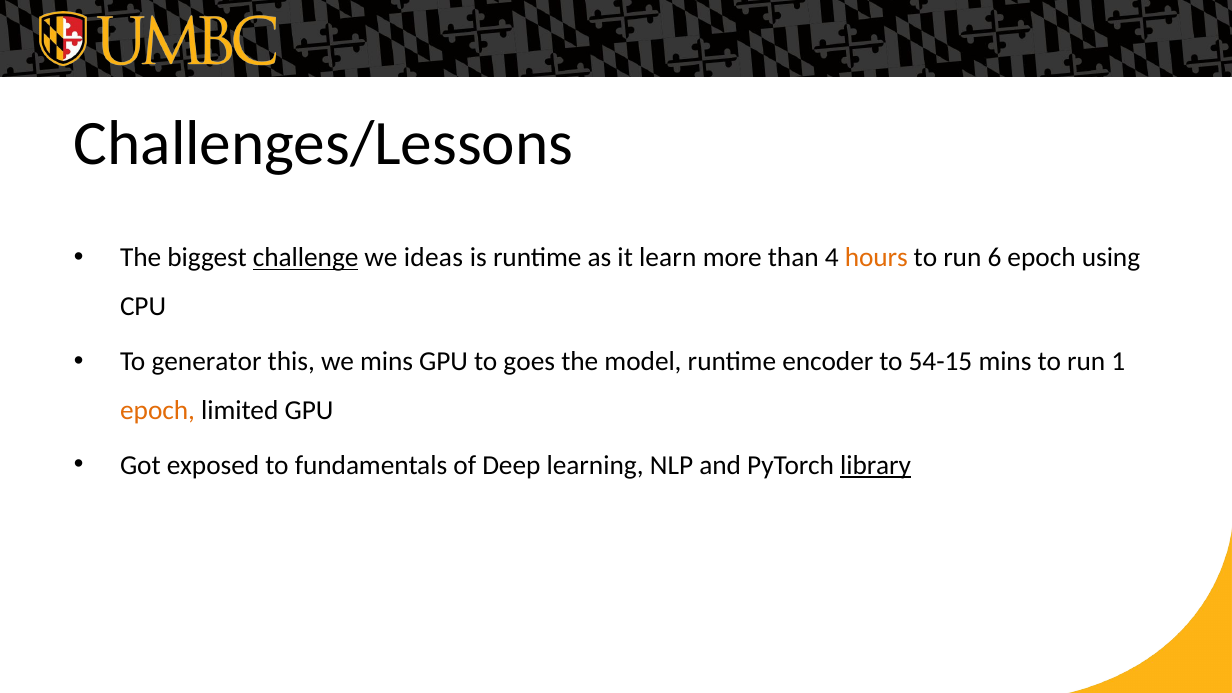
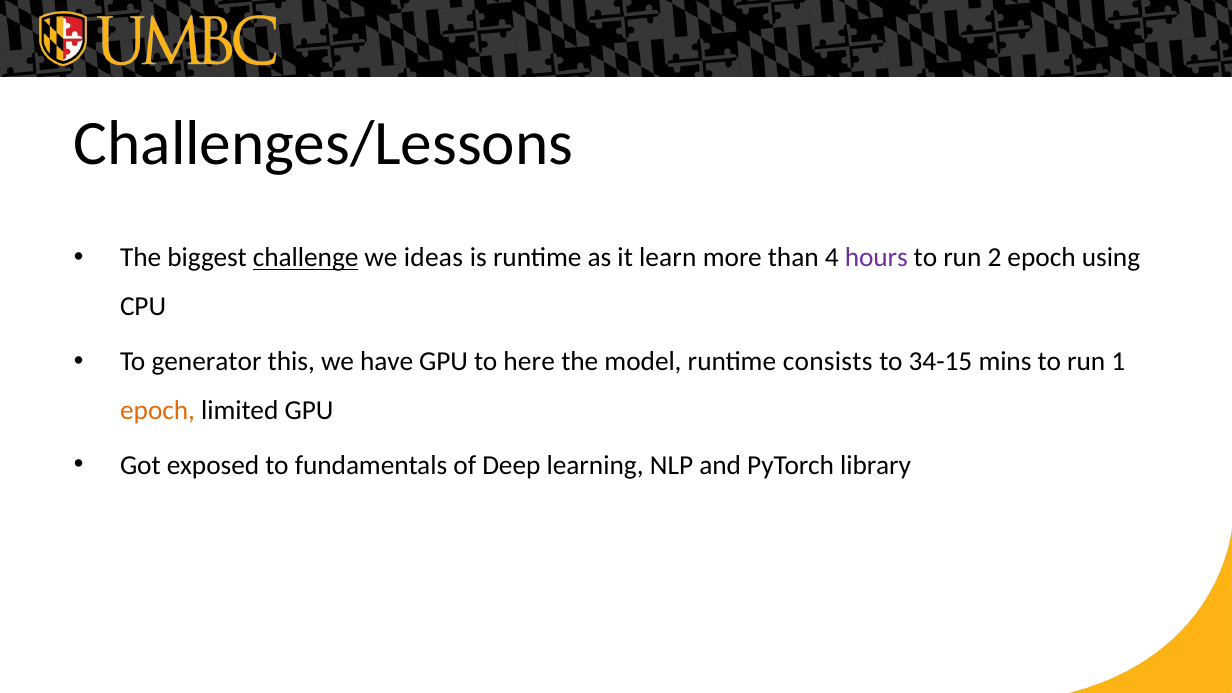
hours colour: orange -> purple
6: 6 -> 2
we mins: mins -> have
goes: goes -> here
encoder: encoder -> consists
54-15: 54-15 -> 34-15
library underline: present -> none
